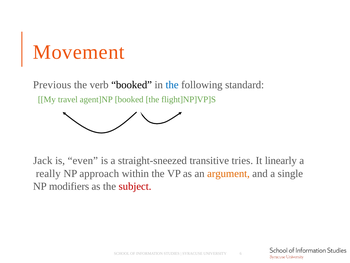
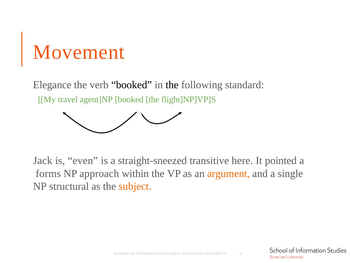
Previous: Previous -> Elegance
the at (172, 85) colour: blue -> black
tries: tries -> here
linearly: linearly -> pointed
really: really -> forms
modifiers: modifiers -> structural
subject colour: red -> orange
